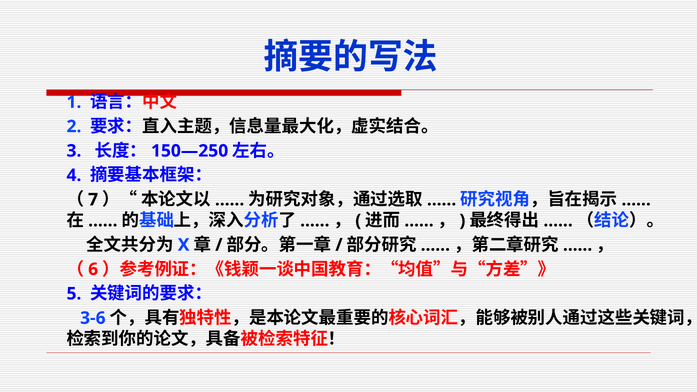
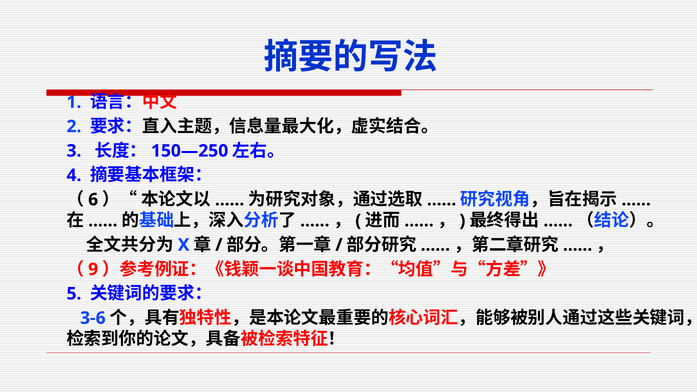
7: 7 -> 6
6: 6 -> 9
